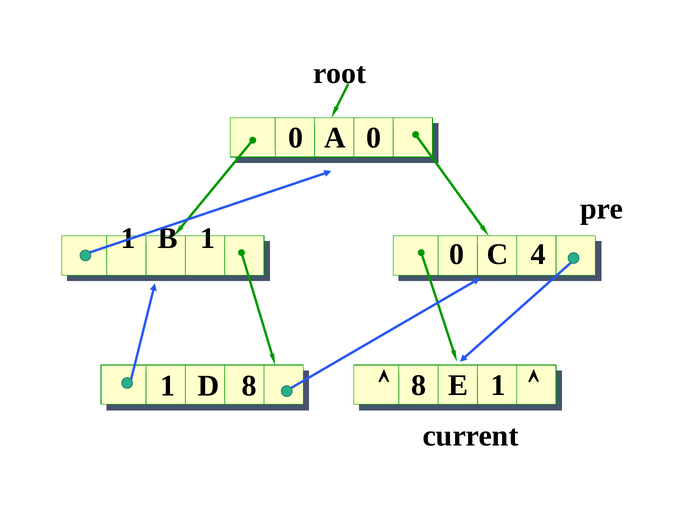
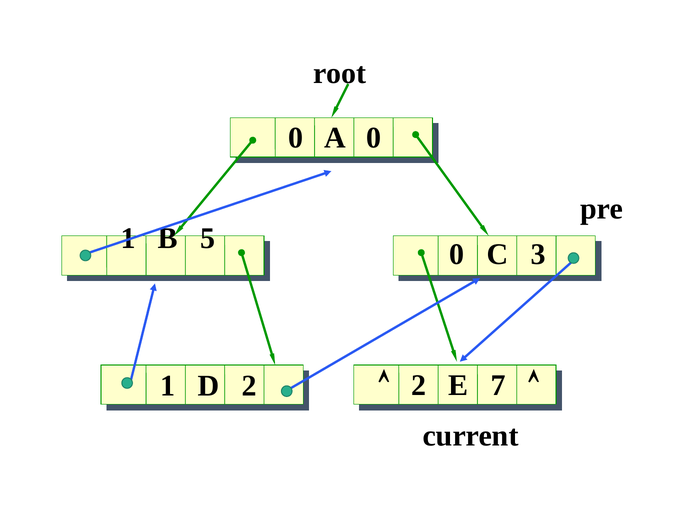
B 1: 1 -> 5
4: 4 -> 3
D 8: 8 -> 2
8 at (419, 385): 8 -> 2
E 1: 1 -> 7
